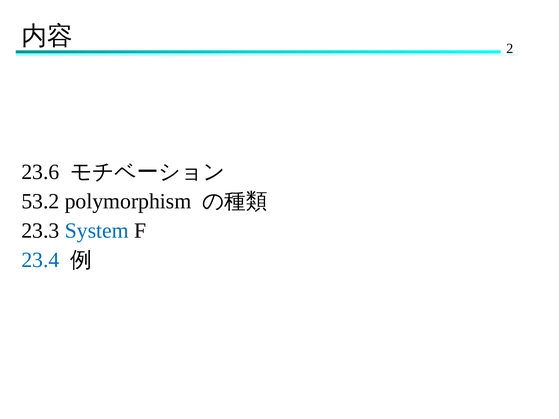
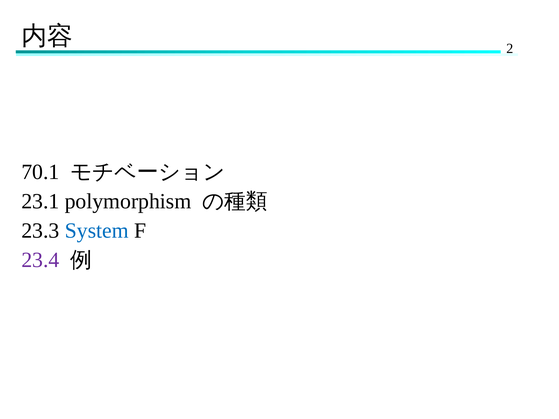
23.6: 23.6 -> 70.1
53.2: 53.2 -> 23.1
23.4 colour: blue -> purple
